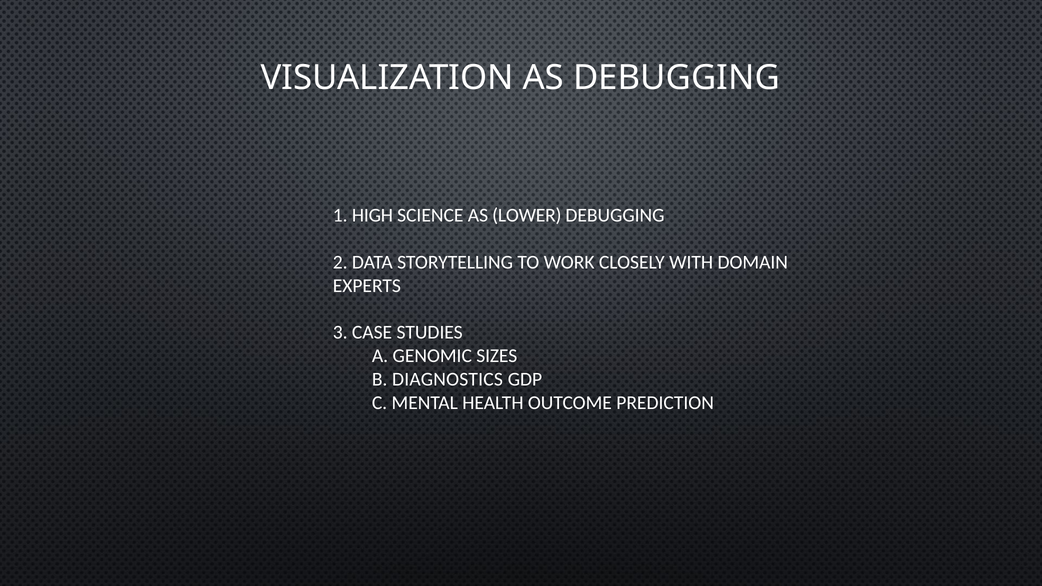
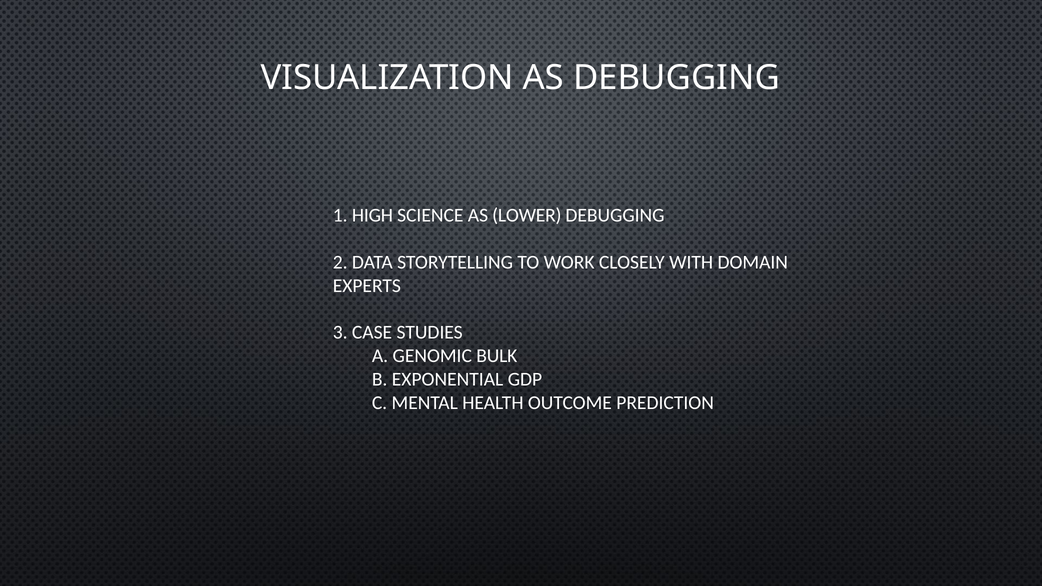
SIZES: SIZES -> BULK
DIAGNOSTICS: DIAGNOSTICS -> EXPONENTIAL
